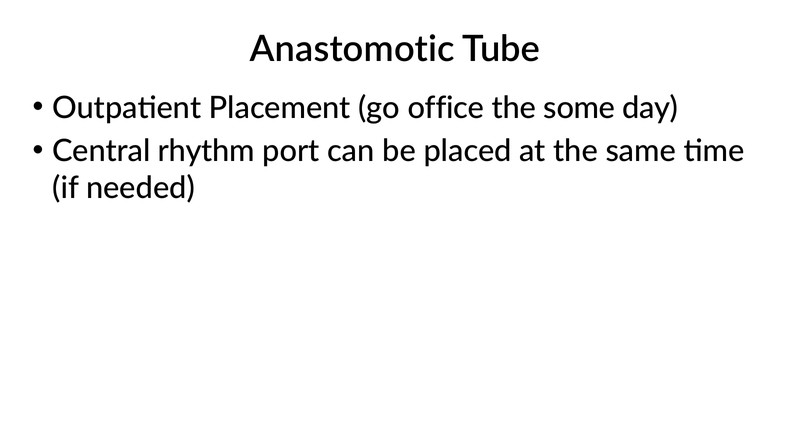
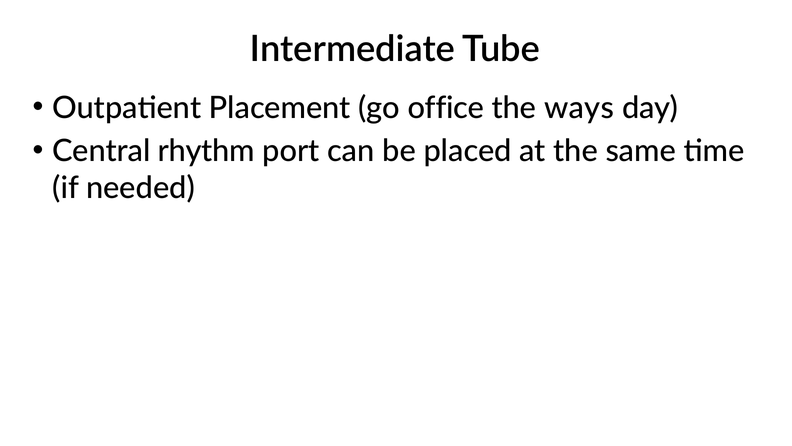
Anastomotic: Anastomotic -> Intermediate
some: some -> ways
